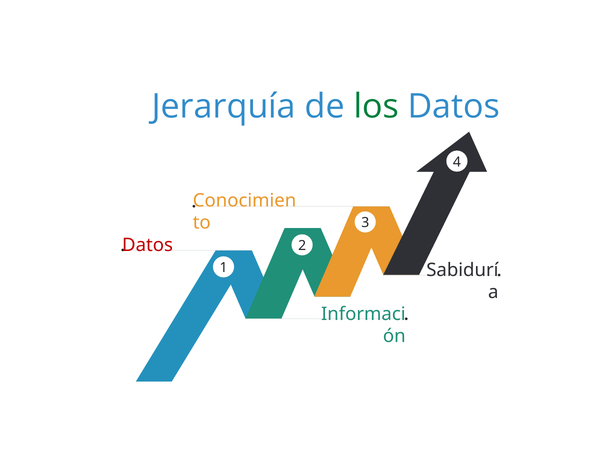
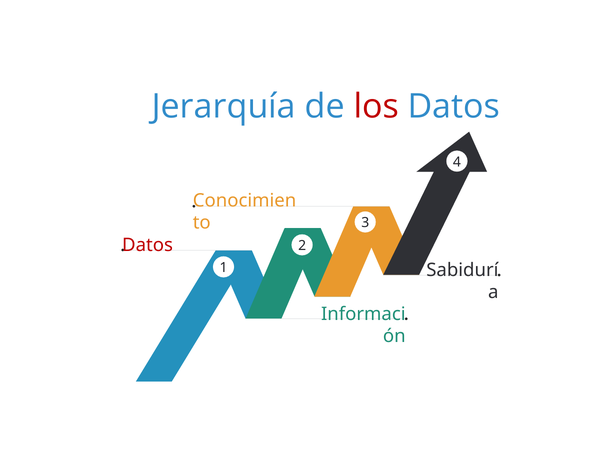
los colour: green -> red
